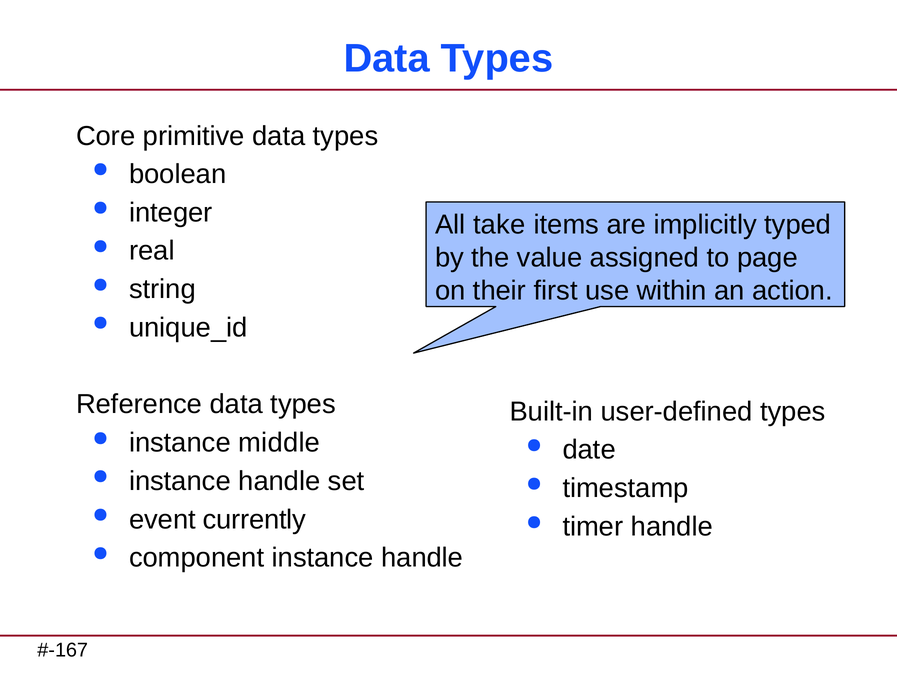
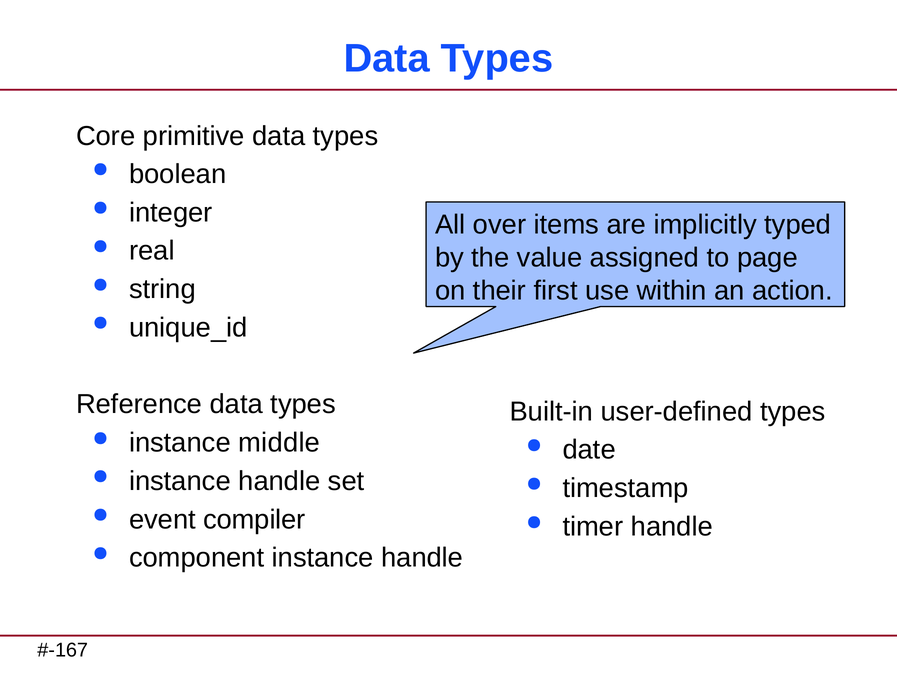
take: take -> over
currently: currently -> compiler
